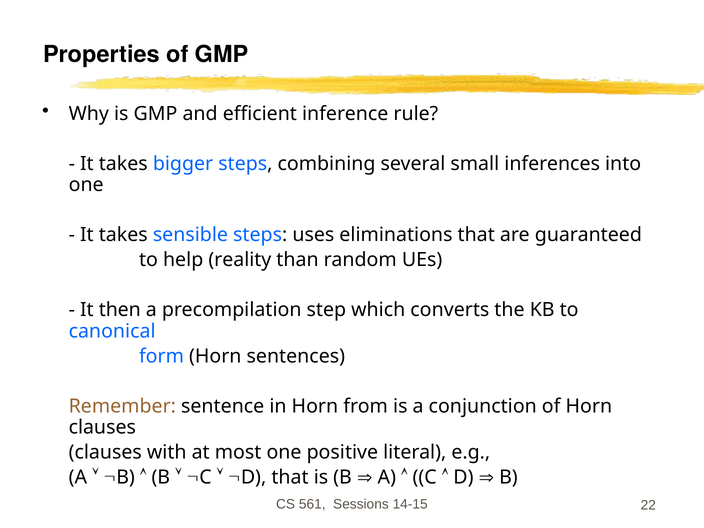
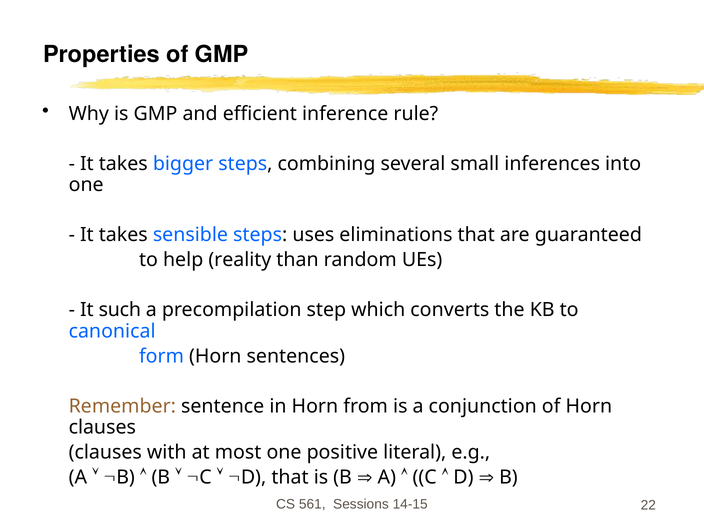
then: then -> such
